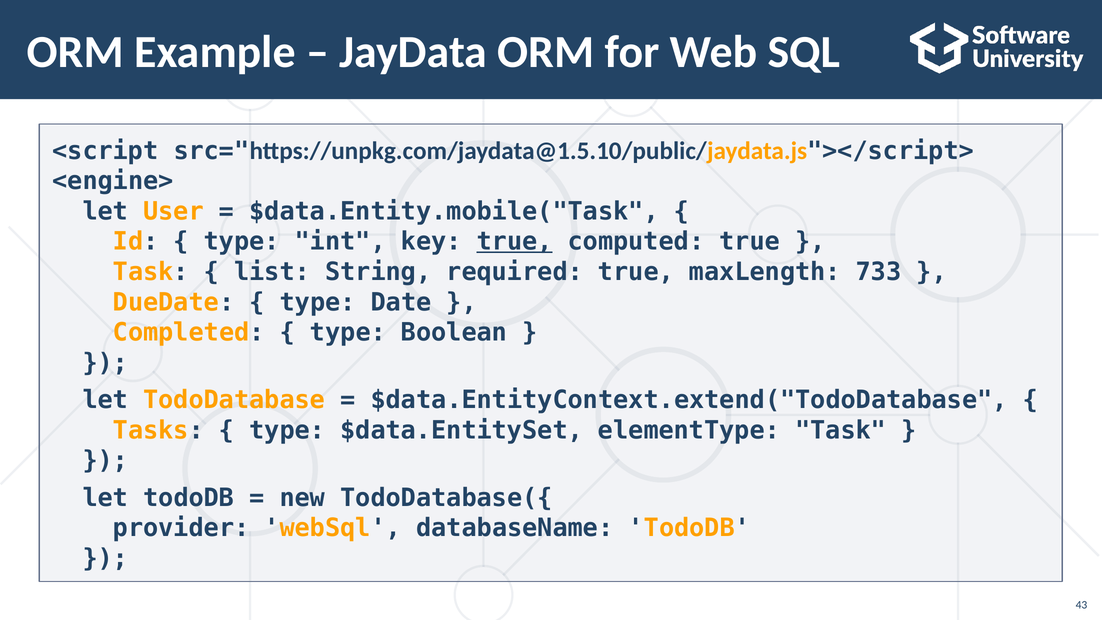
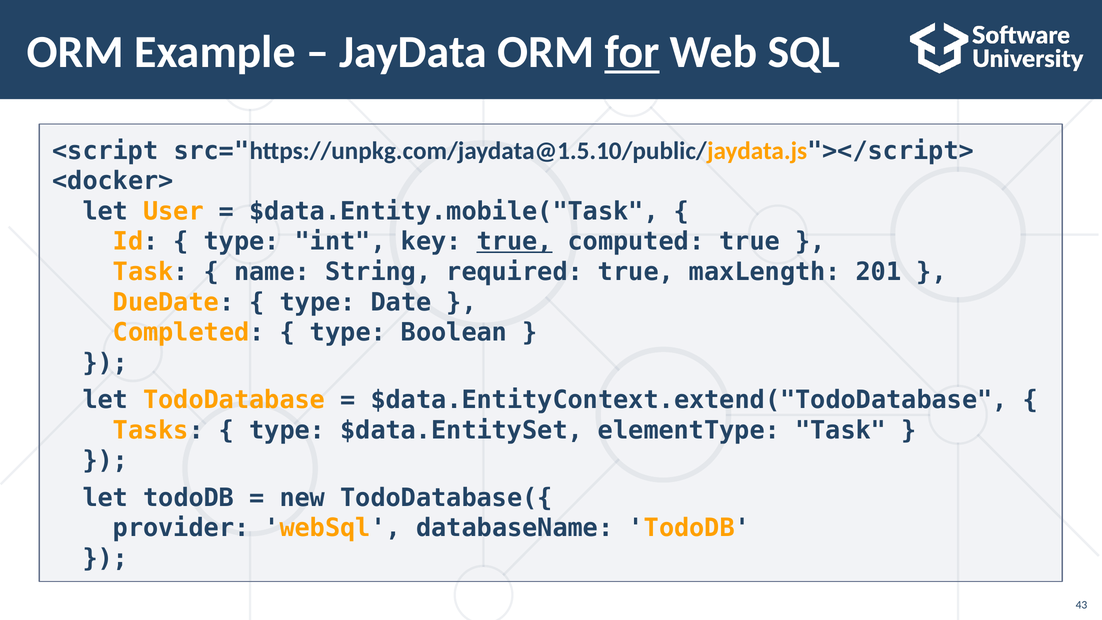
for underline: none -> present
<engine>: <engine> -> <docker>
list: list -> name
733: 733 -> 201
